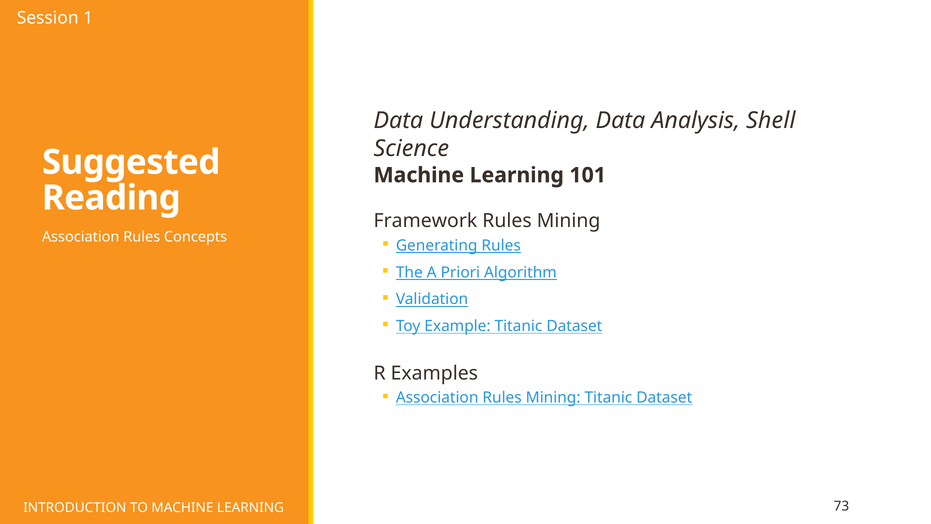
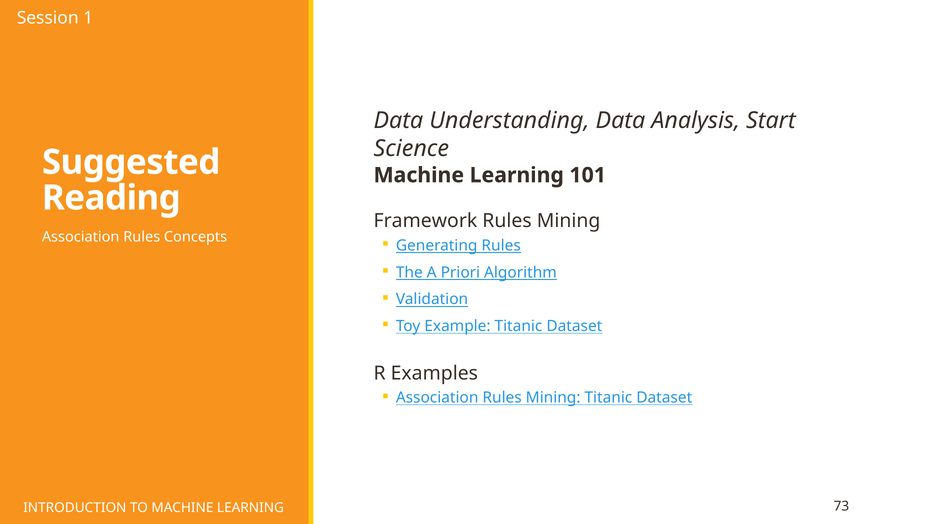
Shell: Shell -> Start
